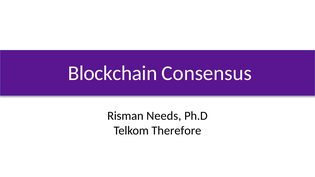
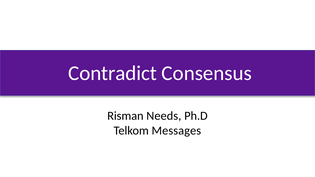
Blockchain: Blockchain -> Contradict
Therefore: Therefore -> Messages
